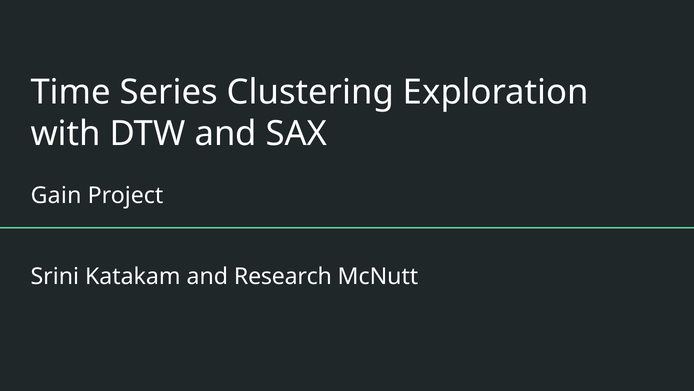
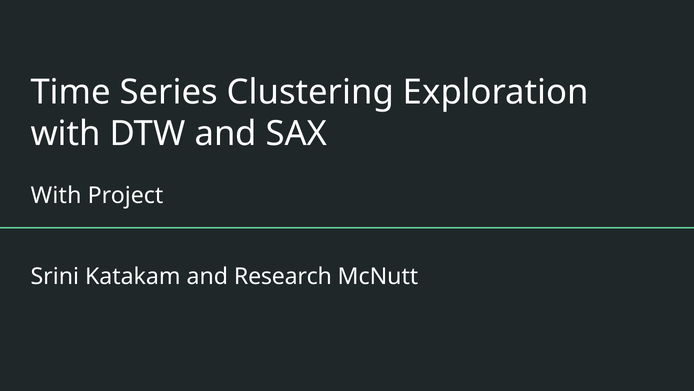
Gain at (56, 195): Gain -> With
